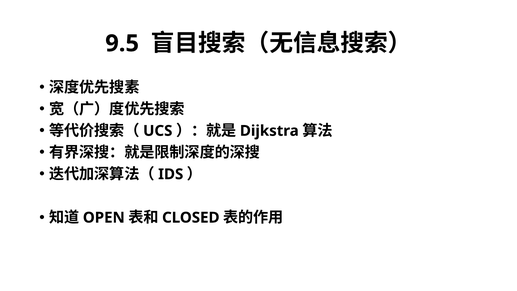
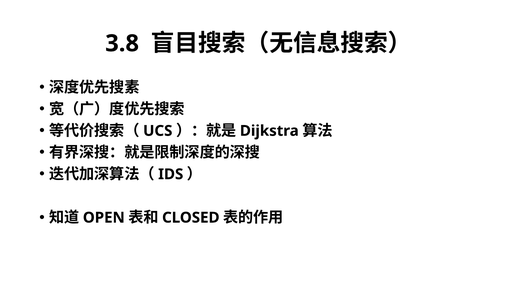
9.5: 9.5 -> 3.8
